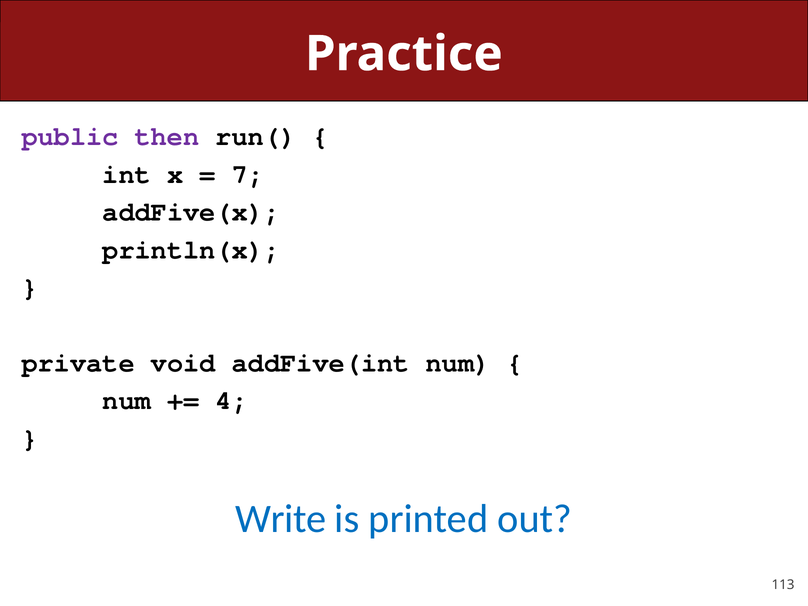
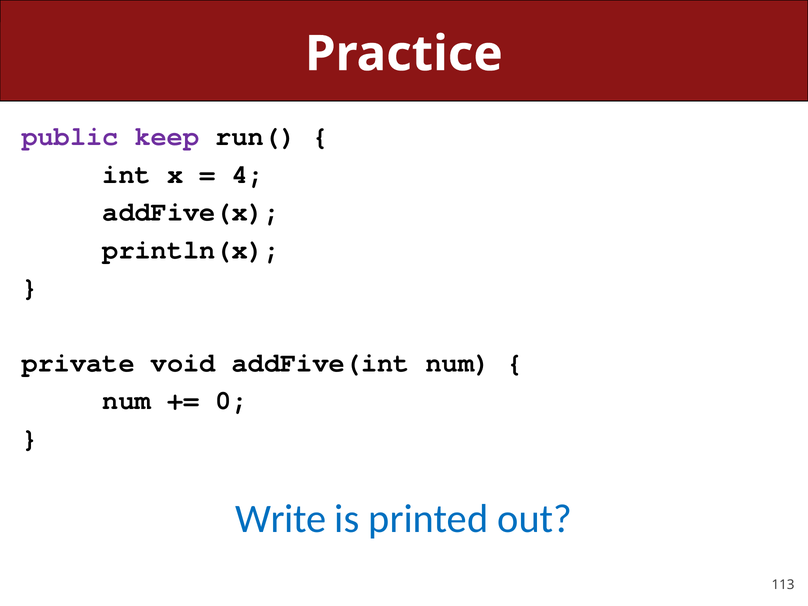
then: then -> keep
7: 7 -> 4
4: 4 -> 0
